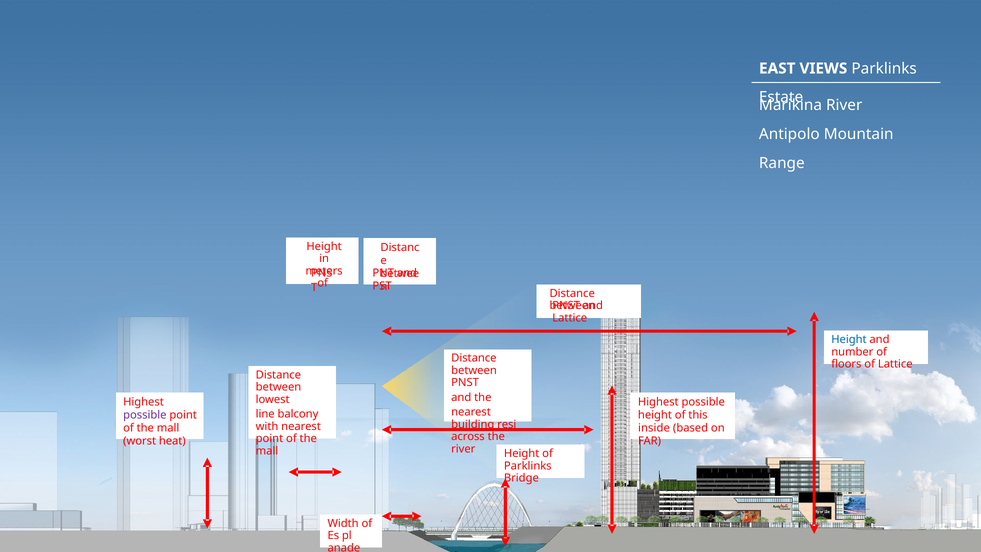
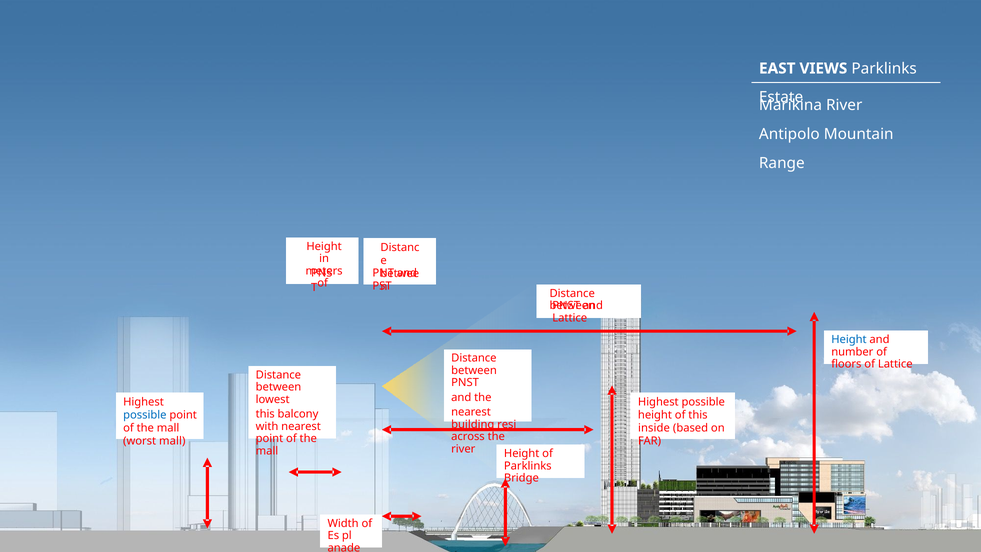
line at (265, 414): line -> this
possible at (145, 415) colour: purple -> blue
worst heat: heat -> mall
